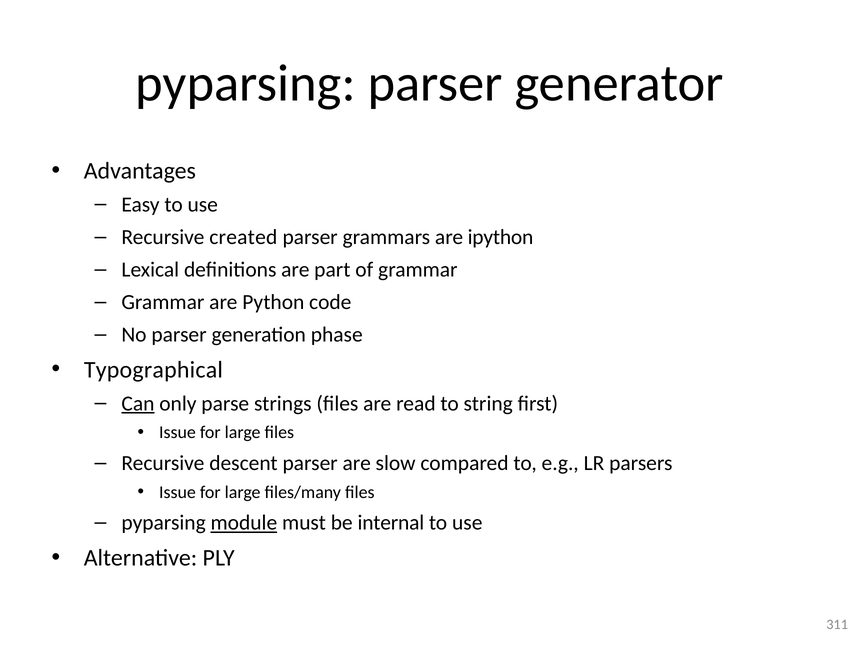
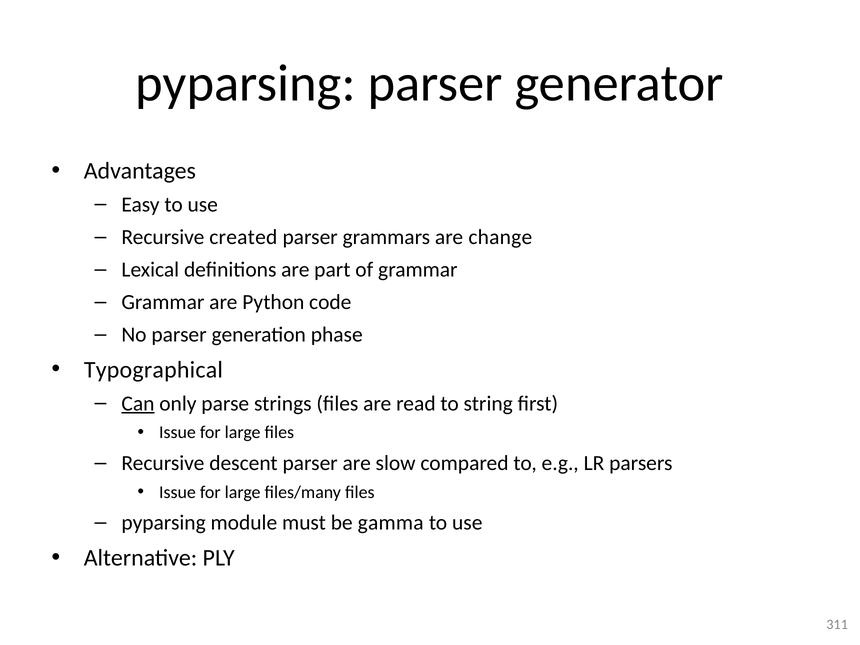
ipython: ipython -> change
module underline: present -> none
internal: internal -> gamma
